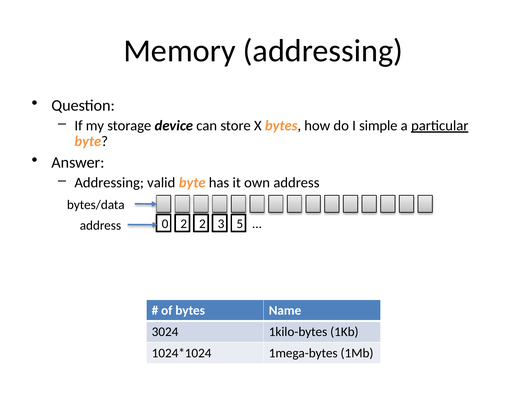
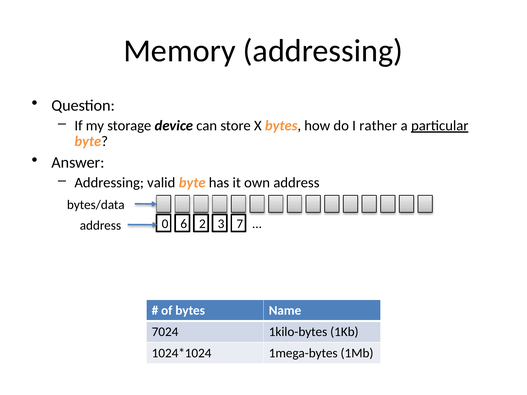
simple: simple -> rather
0 2: 2 -> 6
5: 5 -> 7
3024: 3024 -> 7024
